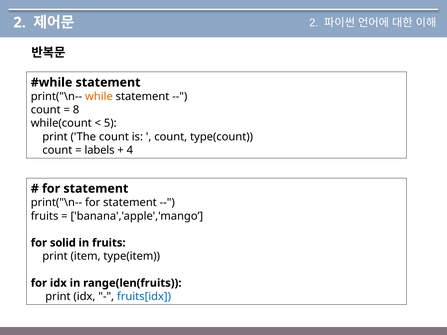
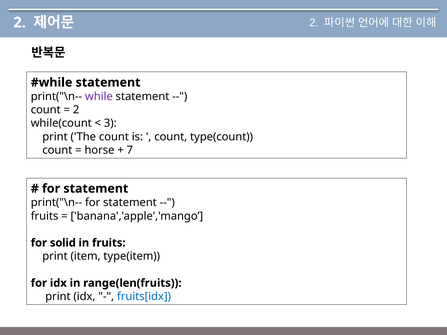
while colour: orange -> purple
8 at (76, 110): 8 -> 2
5: 5 -> 3
labels: labels -> horse
4: 4 -> 7
